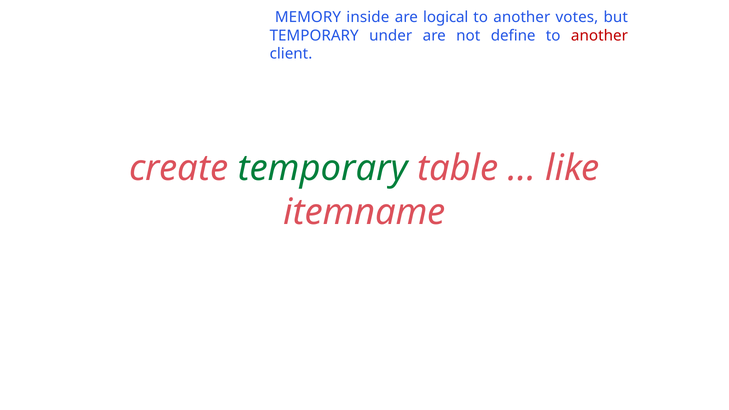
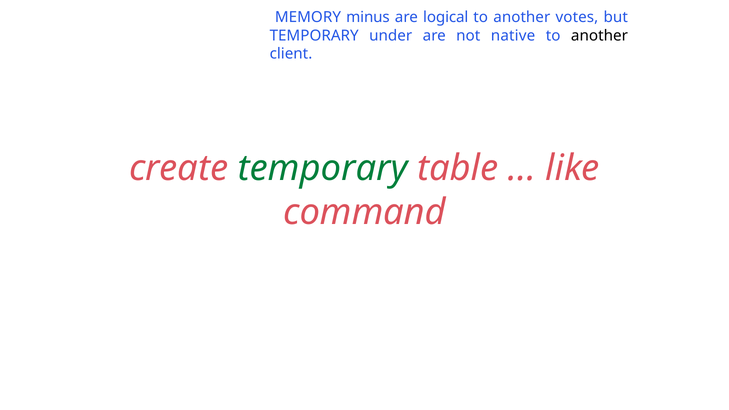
inside: inside -> minus
define: define -> native
another at (599, 36) colour: red -> black
itemname: itemname -> command
